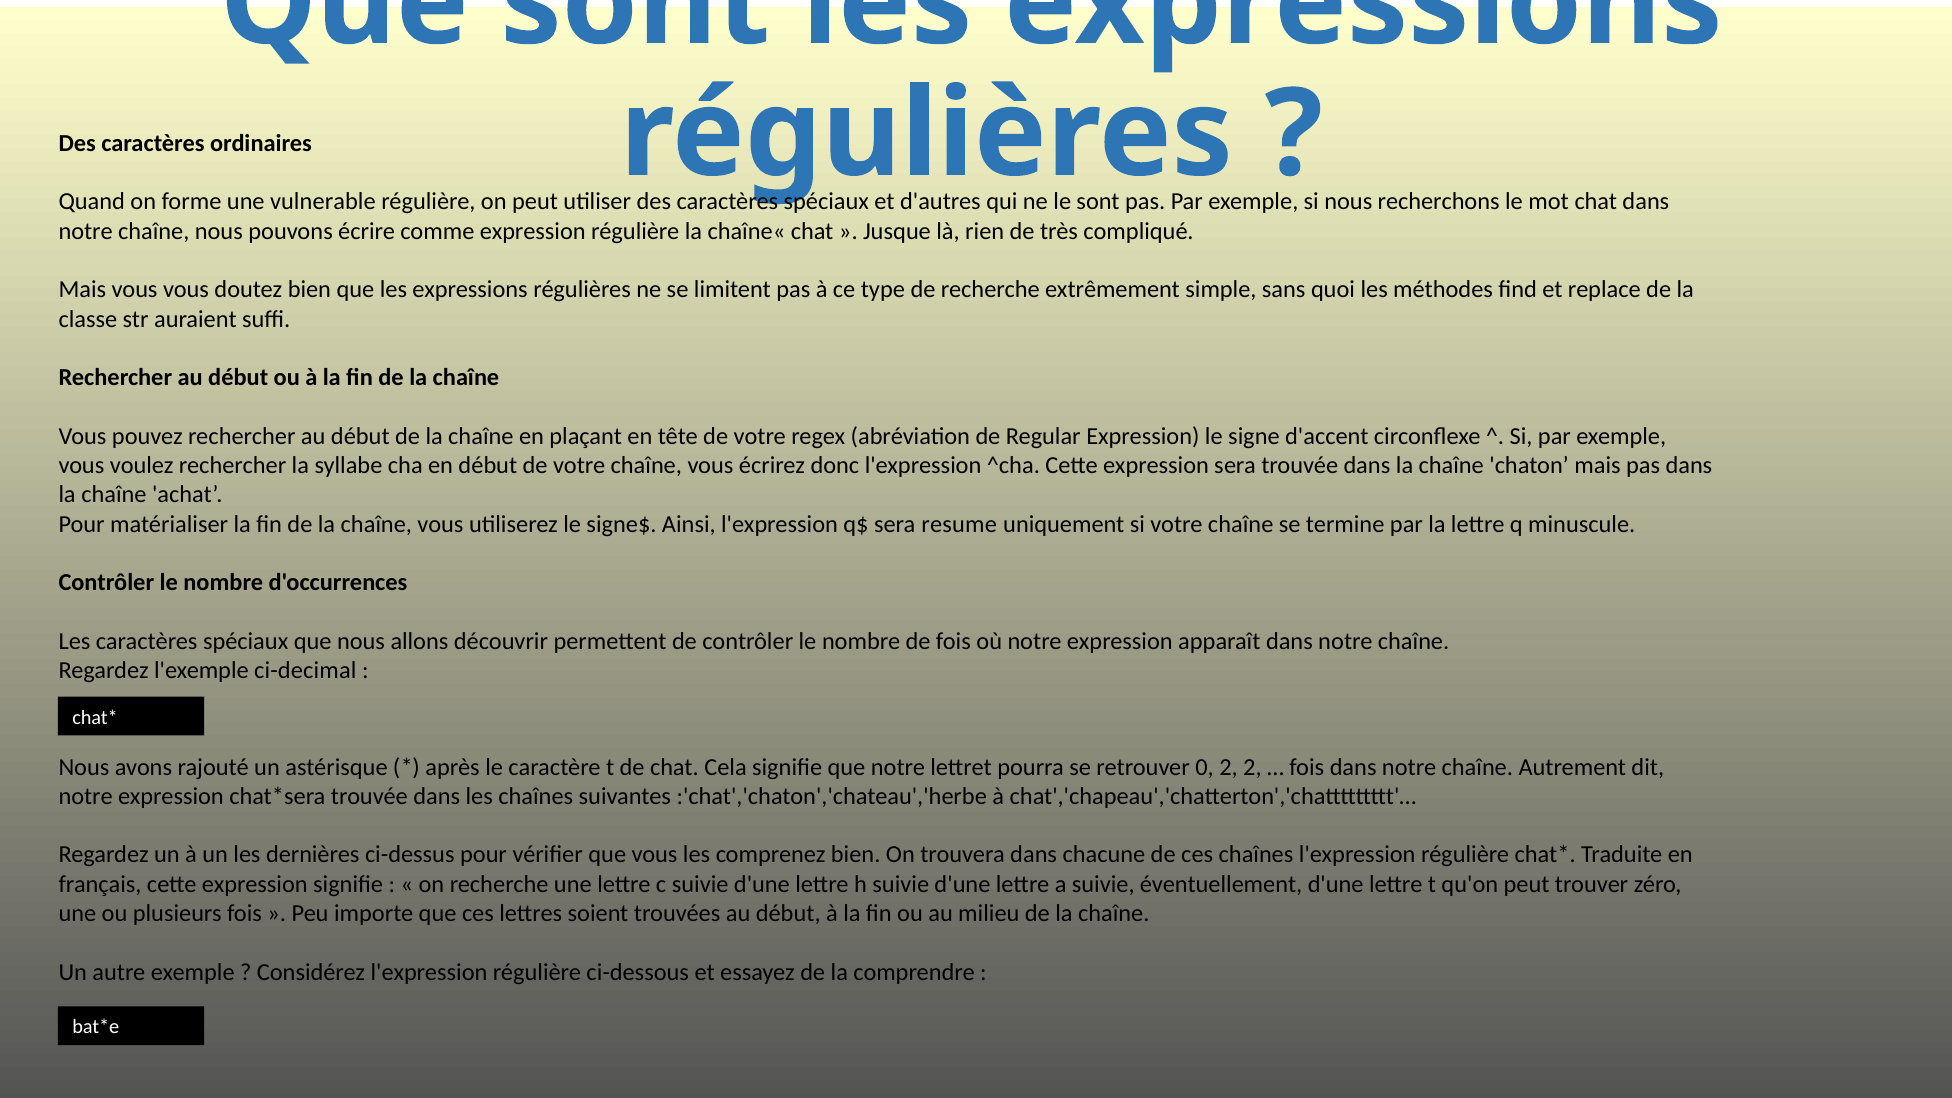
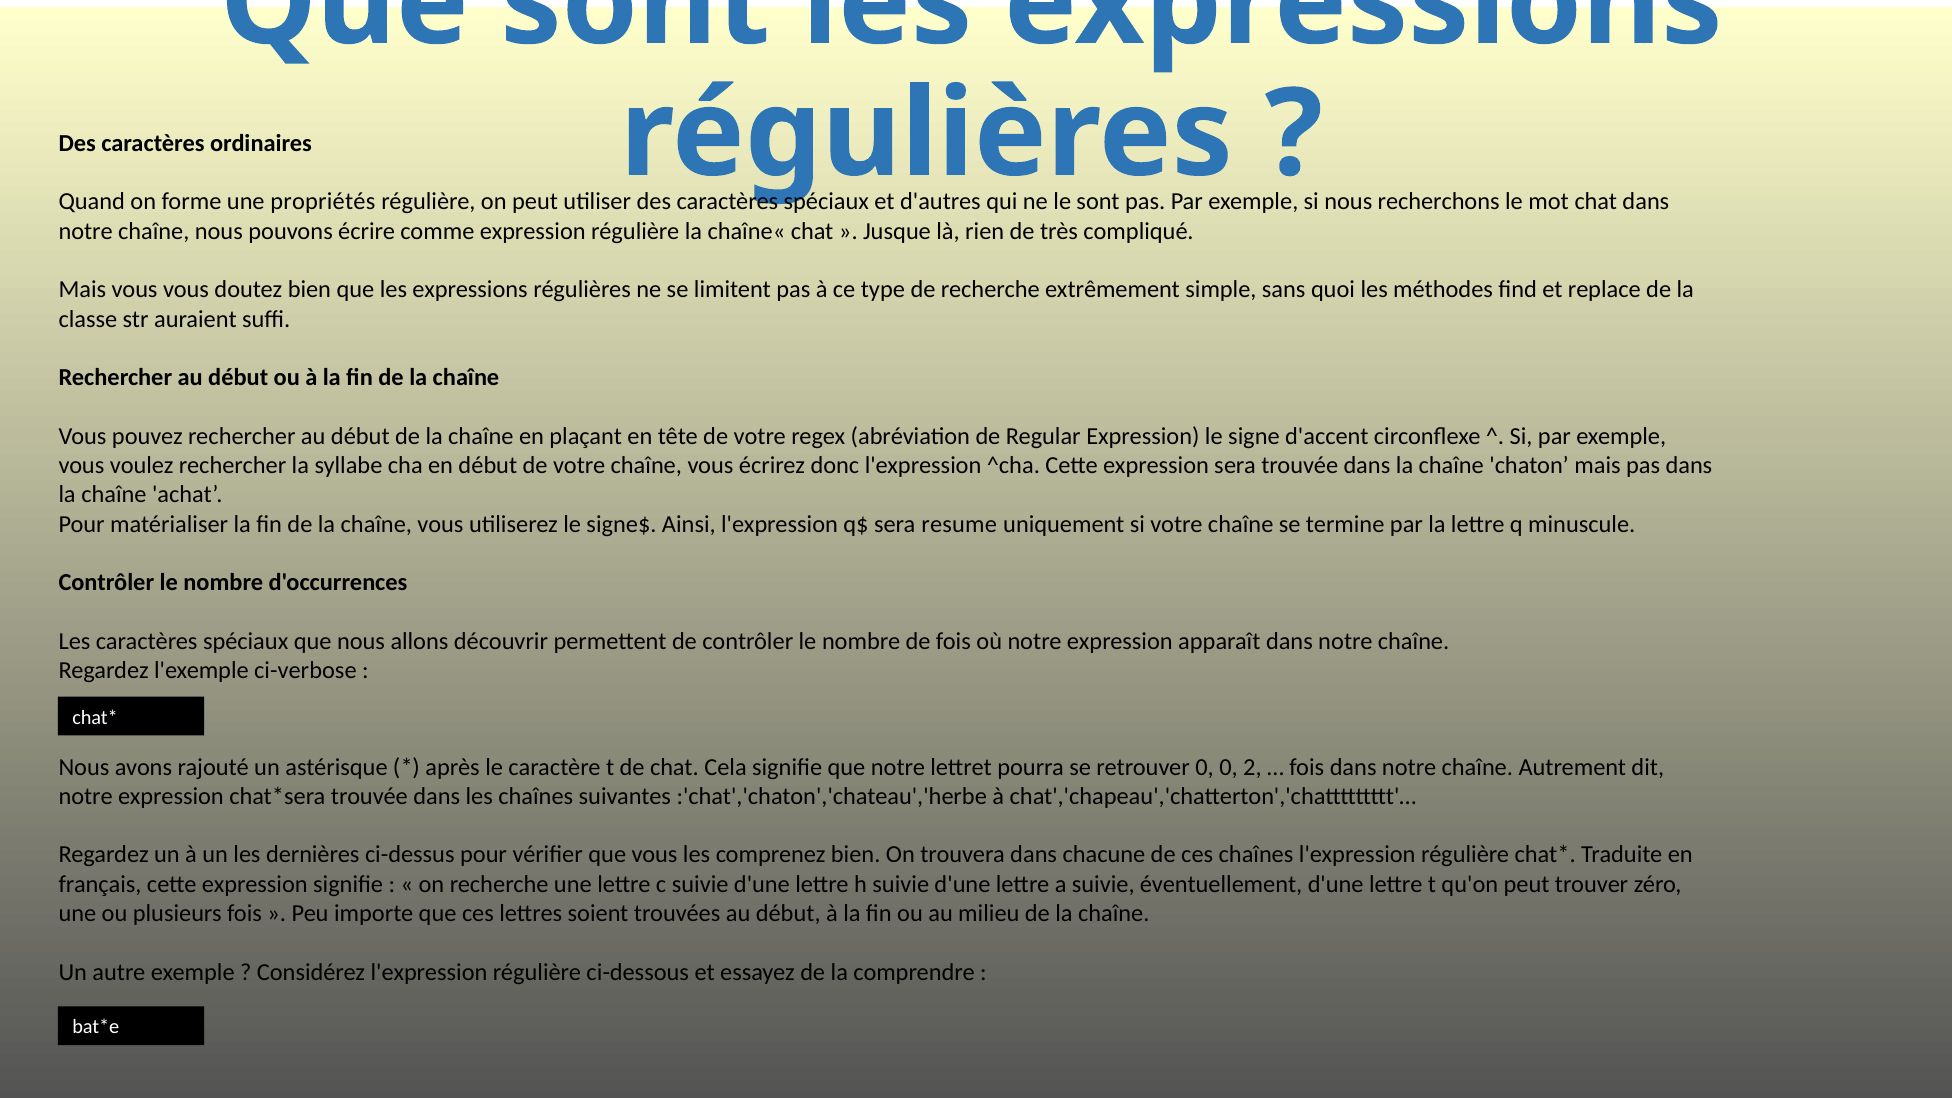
vulnerable: vulnerable -> propriétés
ci-decimal: ci-decimal -> ci-verbose
0 2: 2 -> 0
